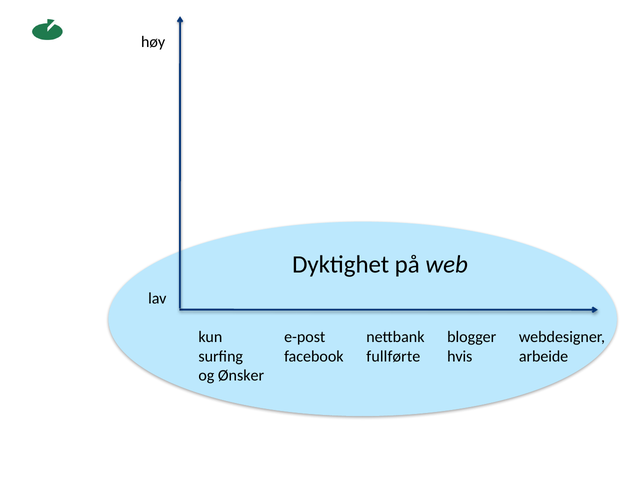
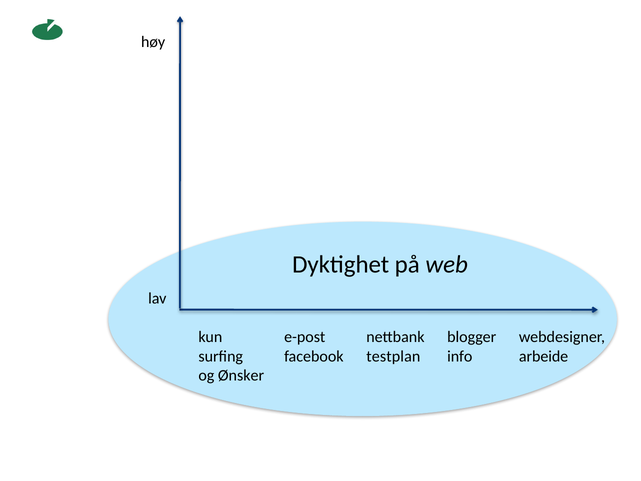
fullførte: fullførte -> testplan
hvis: hvis -> info
